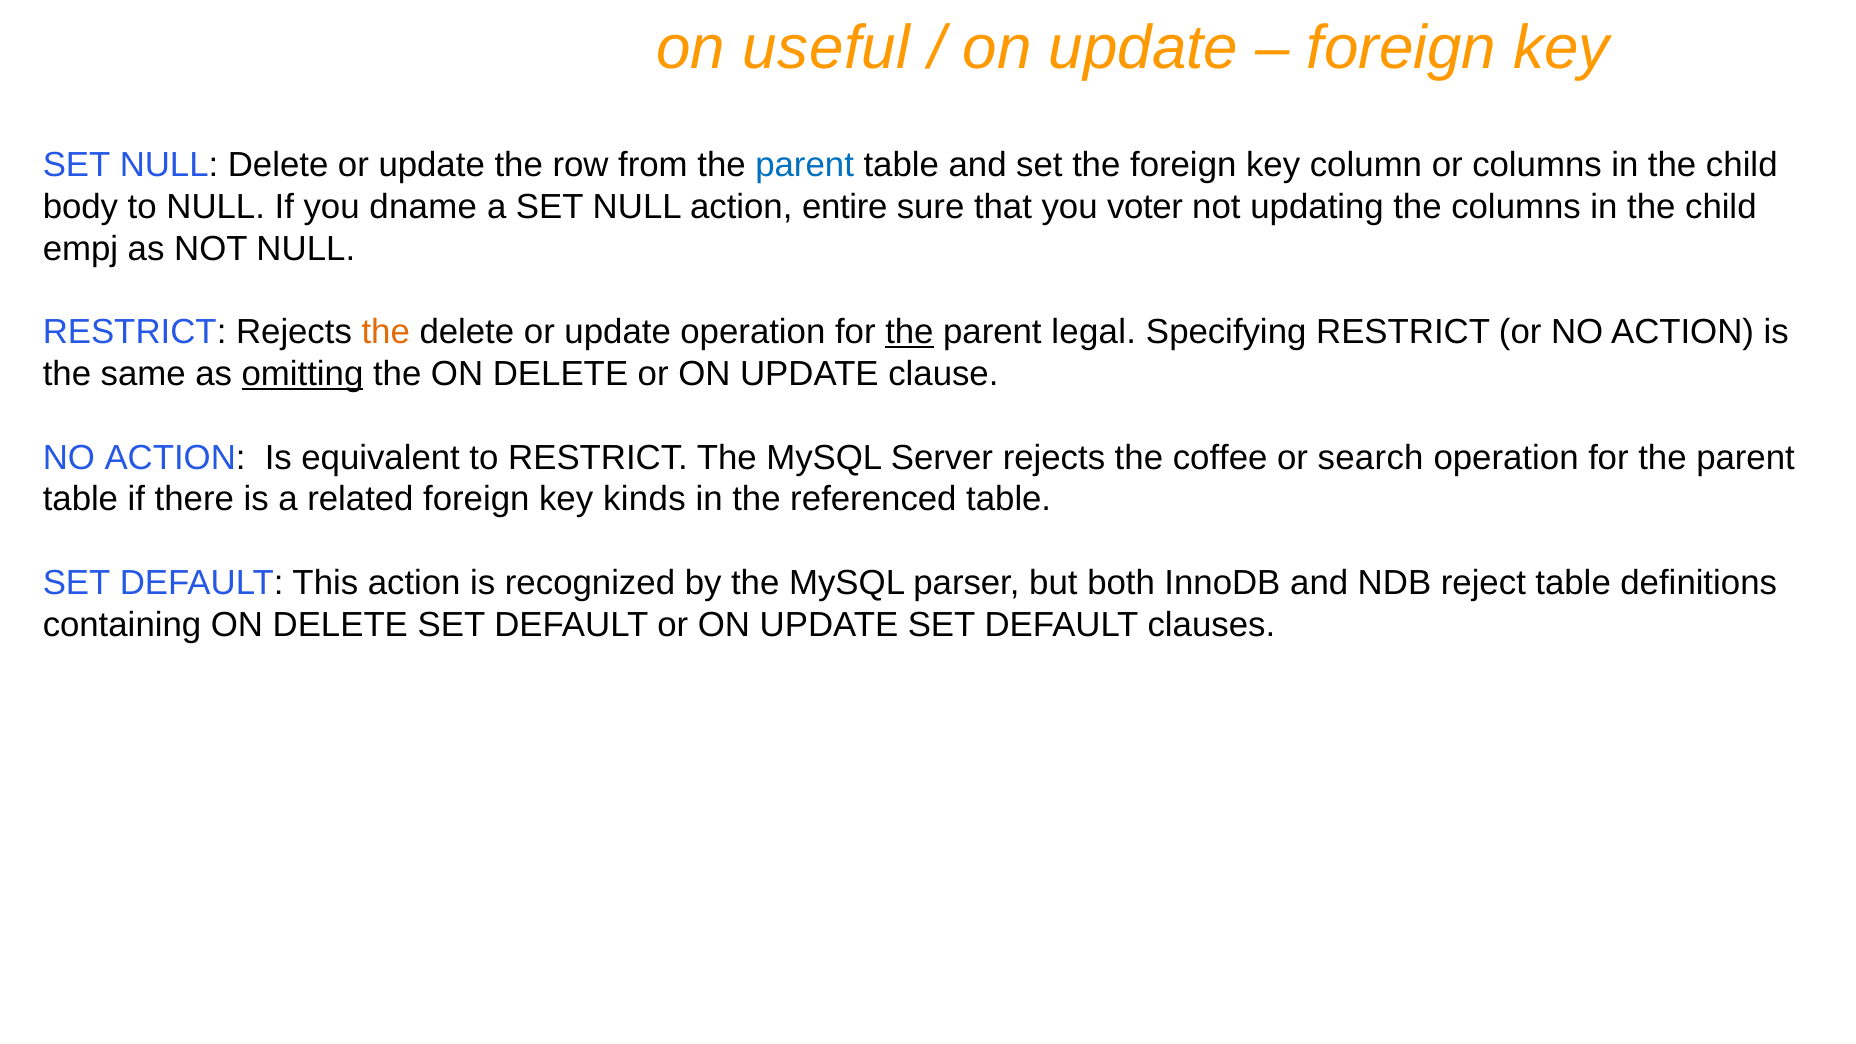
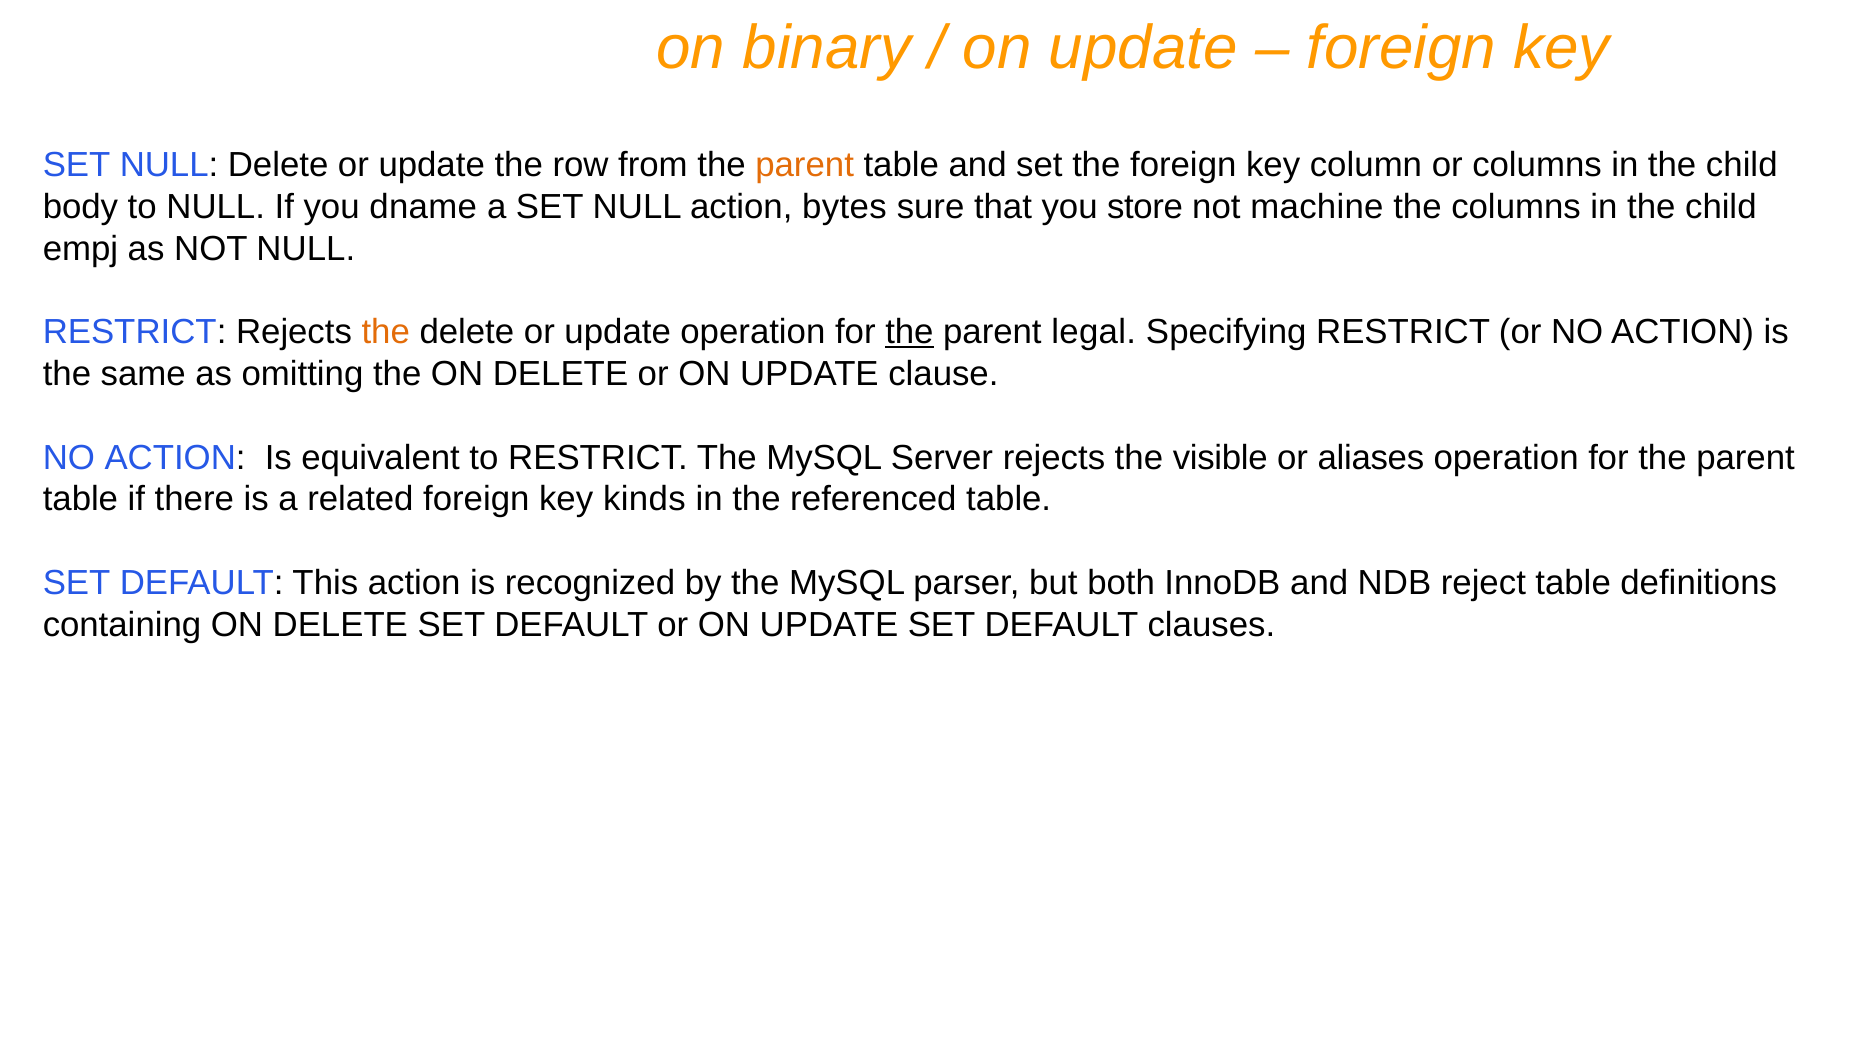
useful: useful -> binary
parent at (805, 165) colour: blue -> orange
entire: entire -> bytes
voter: voter -> store
updating: updating -> machine
omitting underline: present -> none
coffee: coffee -> visible
search: search -> aliases
